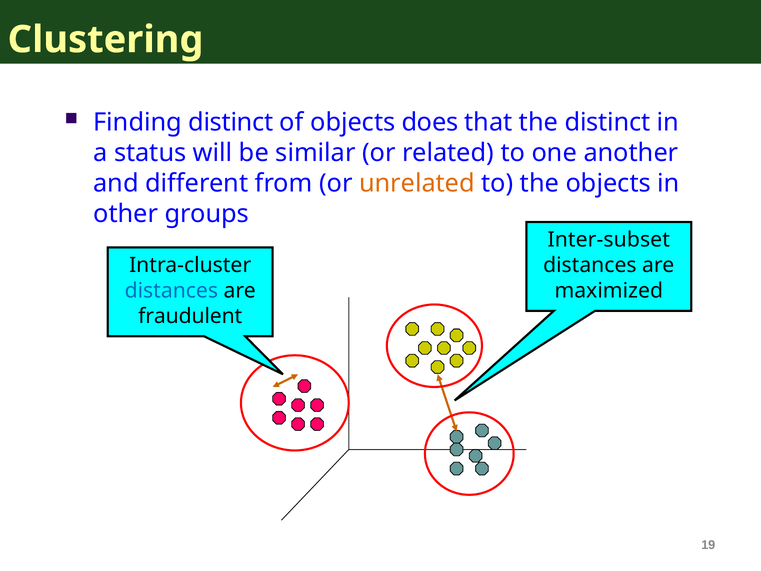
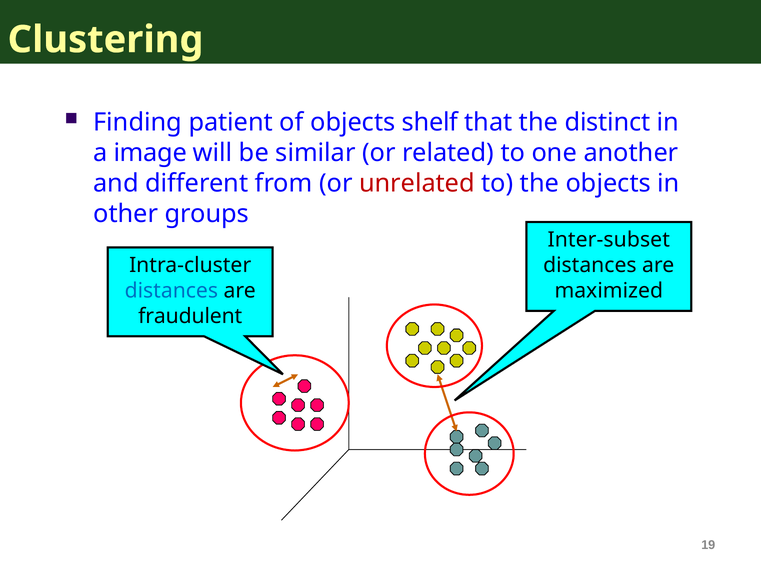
Finding distinct: distinct -> patient
does: does -> shelf
status: status -> image
unrelated colour: orange -> red
